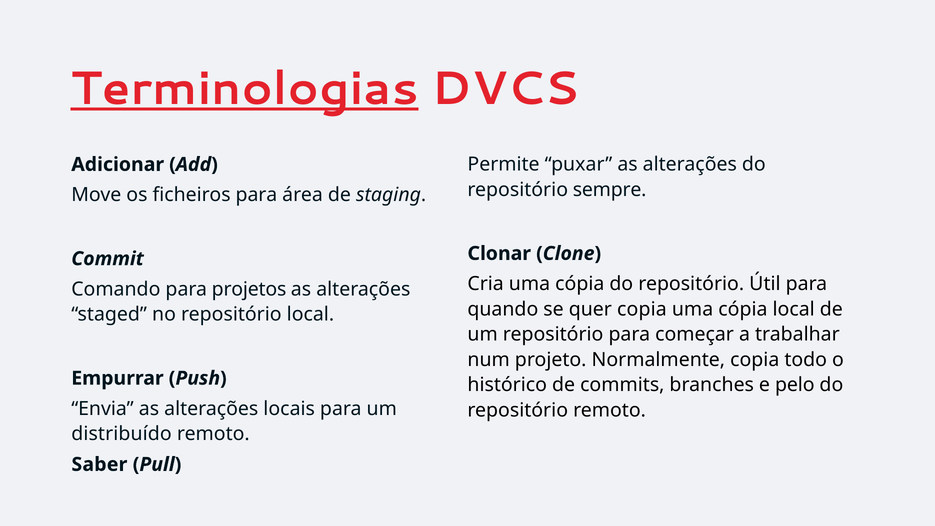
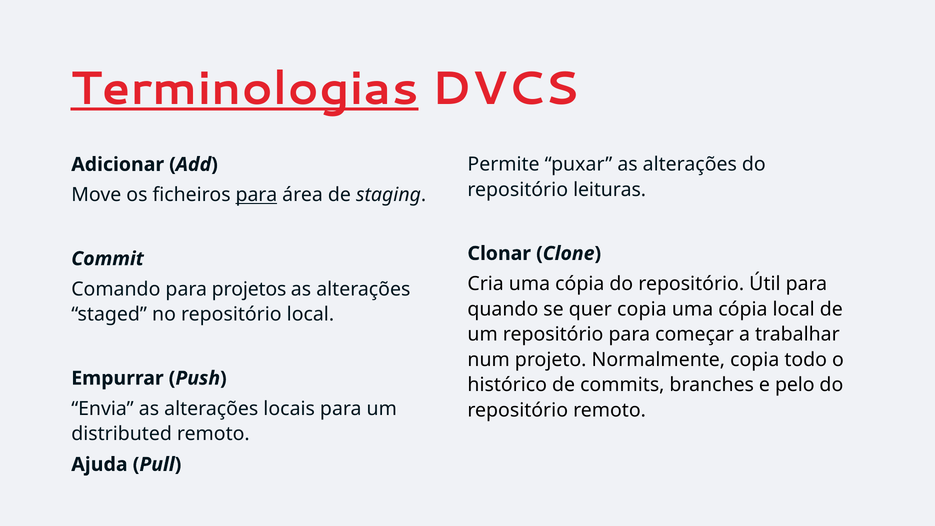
sempre: sempre -> leituras
para at (256, 195) underline: none -> present
distribuído: distribuído -> distributed
Saber: Saber -> Ajuda
